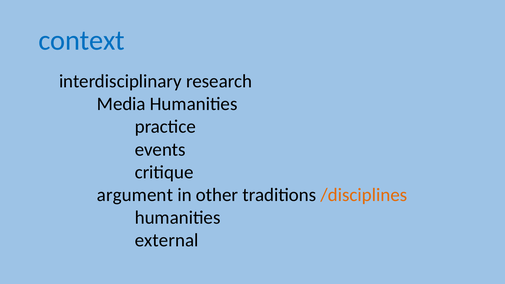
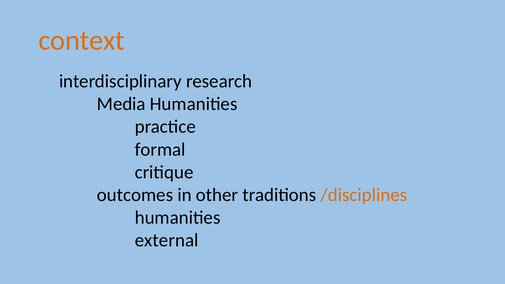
context colour: blue -> orange
events: events -> formal
argument: argument -> outcomes
